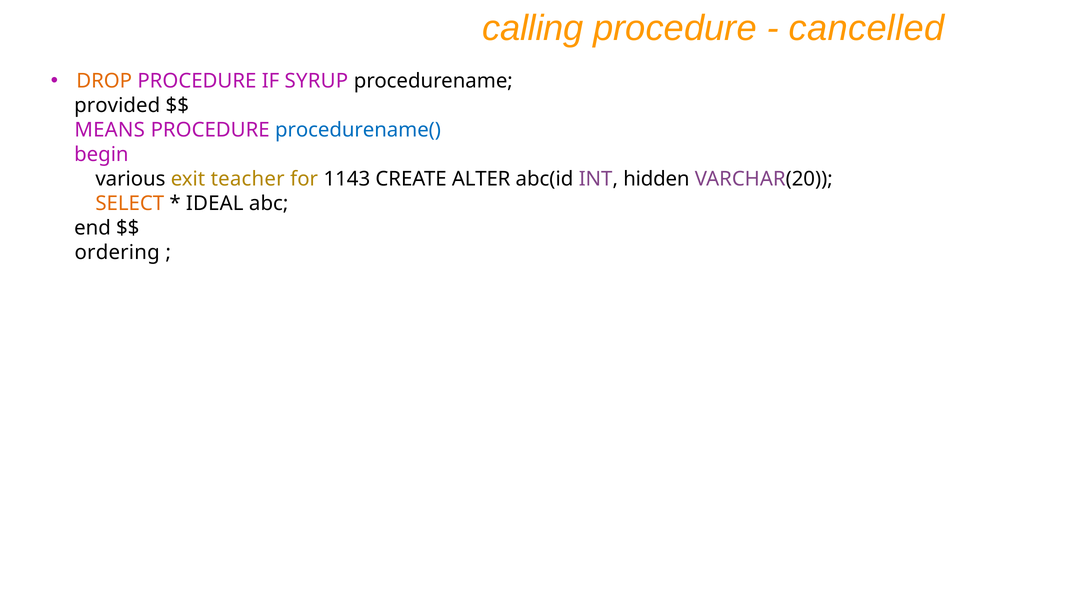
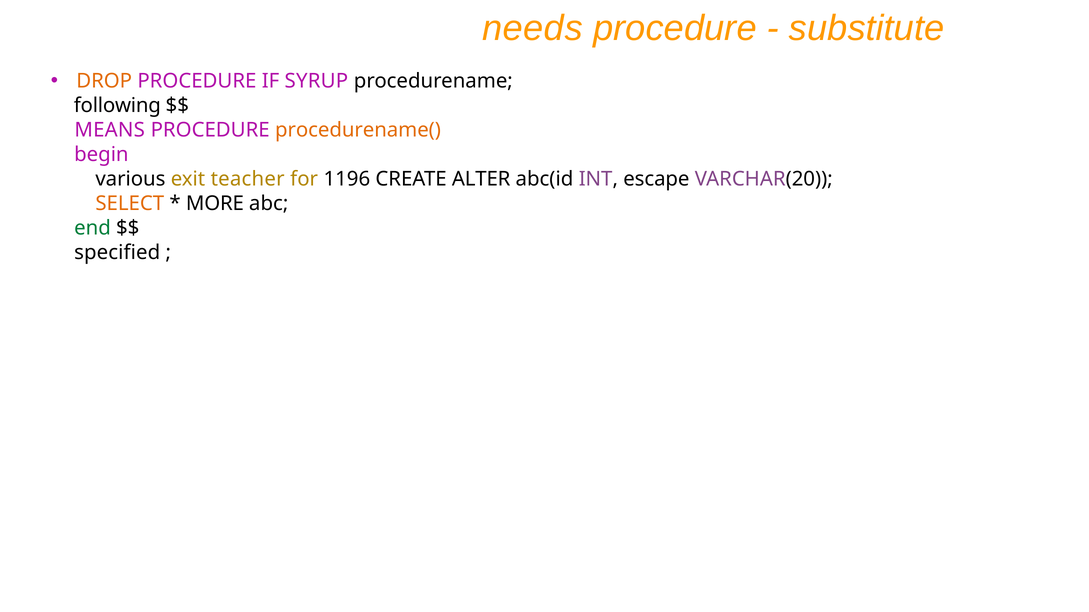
calling: calling -> needs
cancelled: cancelled -> substitute
provided: provided -> following
procedurename( colour: blue -> orange
1143: 1143 -> 1196
hidden: hidden -> escape
IDEAL: IDEAL -> MORE
end colour: black -> green
ordering: ordering -> specified
